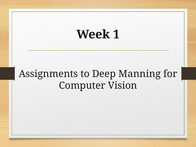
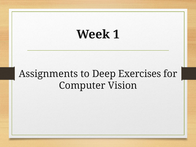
Manning: Manning -> Exercises
